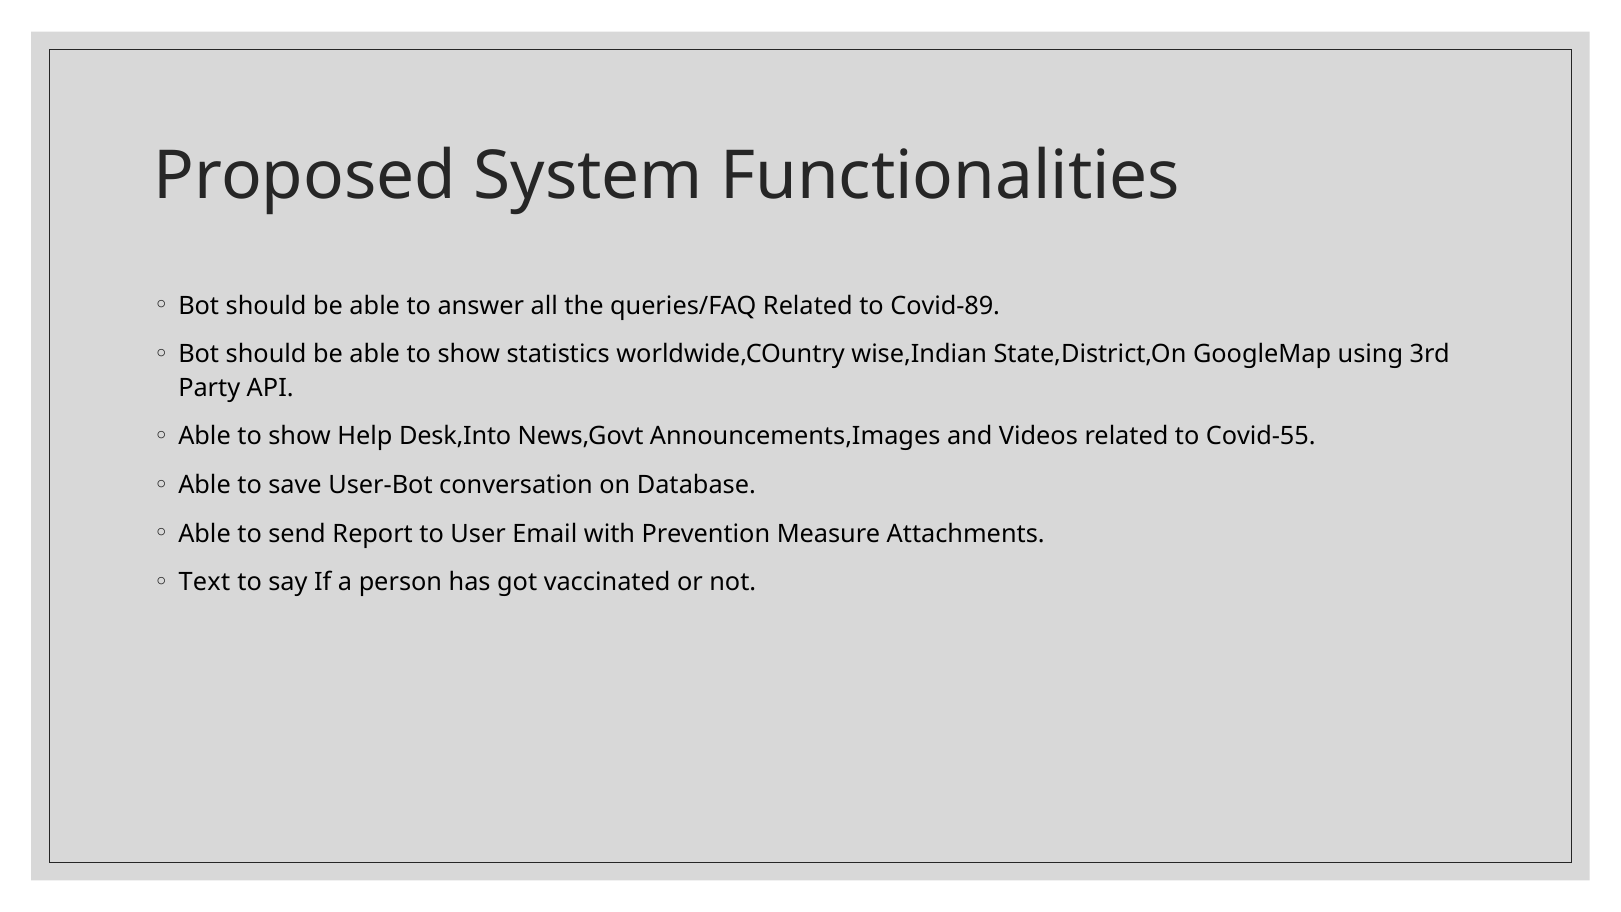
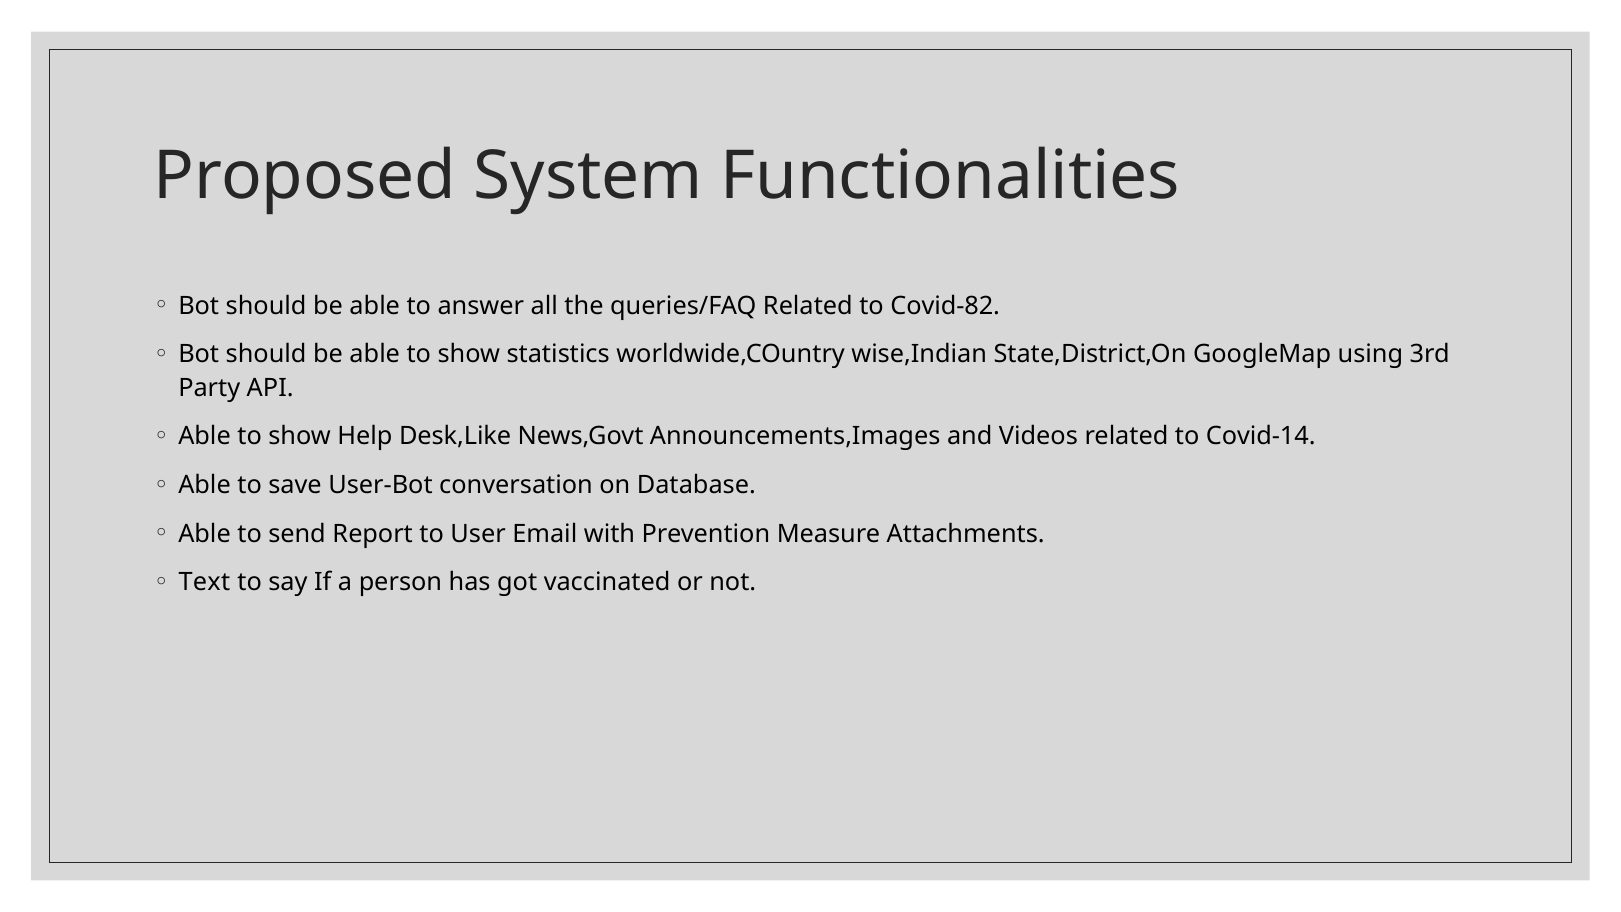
Covid-89: Covid-89 -> Covid-82
Desk,Into: Desk,Into -> Desk,Like
Covid-55: Covid-55 -> Covid-14
